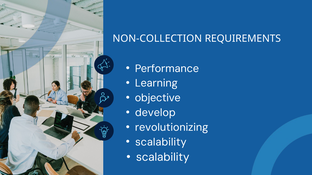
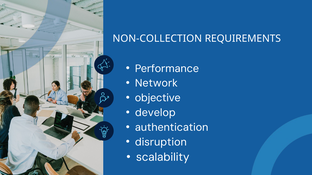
Learning: Learning -> Network
revolutionizing: revolutionizing -> authentication
scalability at (161, 142): scalability -> disruption
